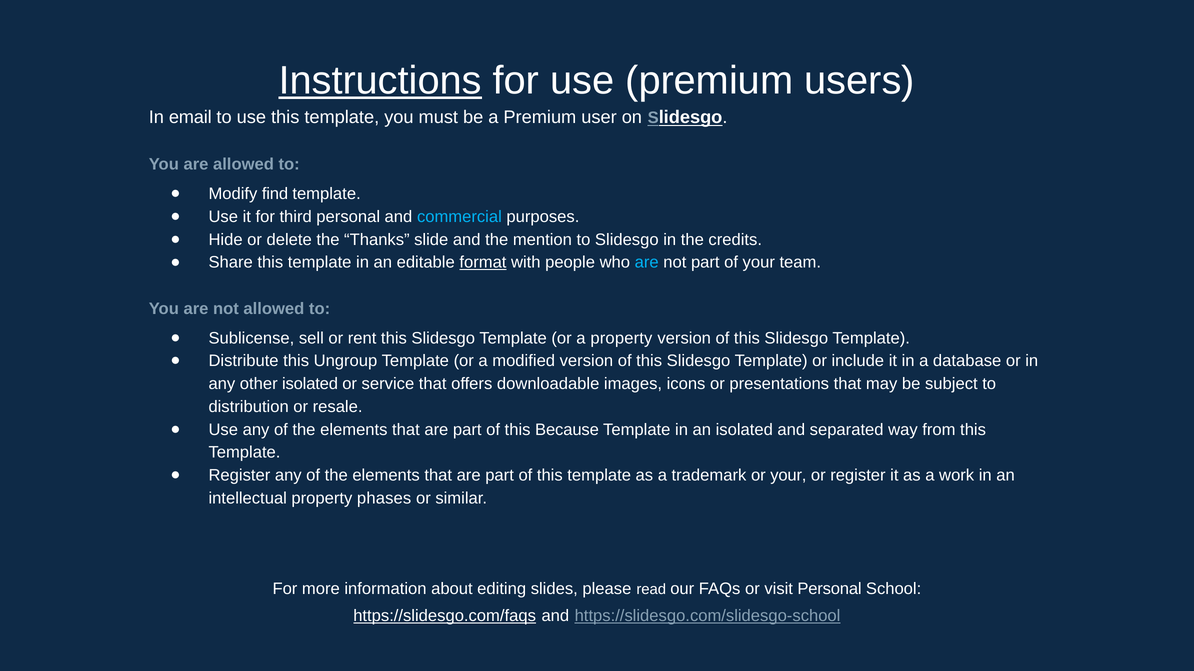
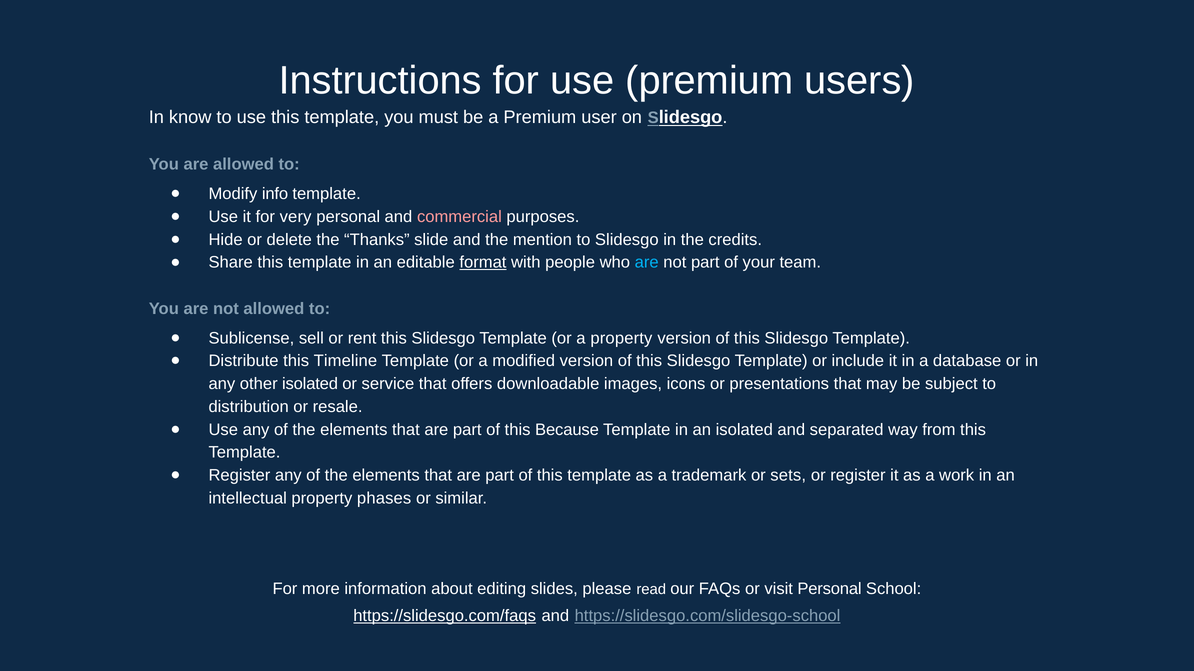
Instructions underline: present -> none
email: email -> know
find: find -> info
third: third -> very
commercial colour: light blue -> pink
Ungroup: Ungroup -> Timeline
or your: your -> sets
